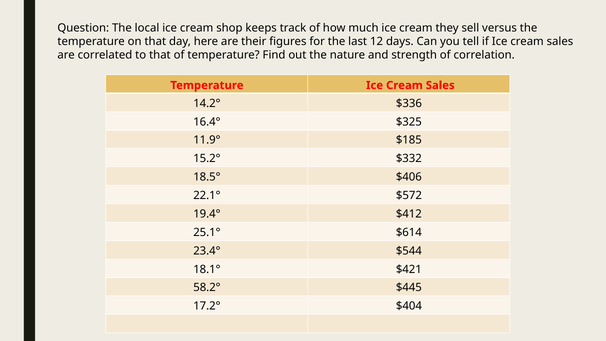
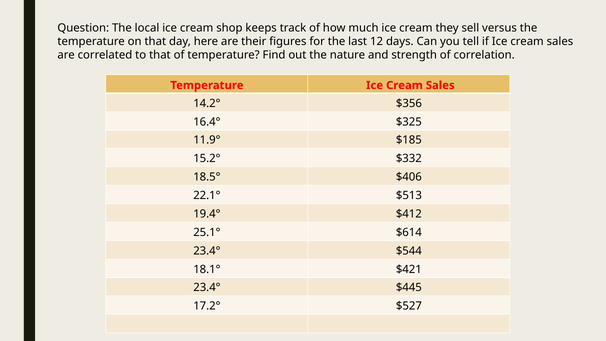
$336: $336 -> $356
$572: $572 -> $513
58.2° at (207, 288): 58.2° -> 23.4°
$404: $404 -> $527
